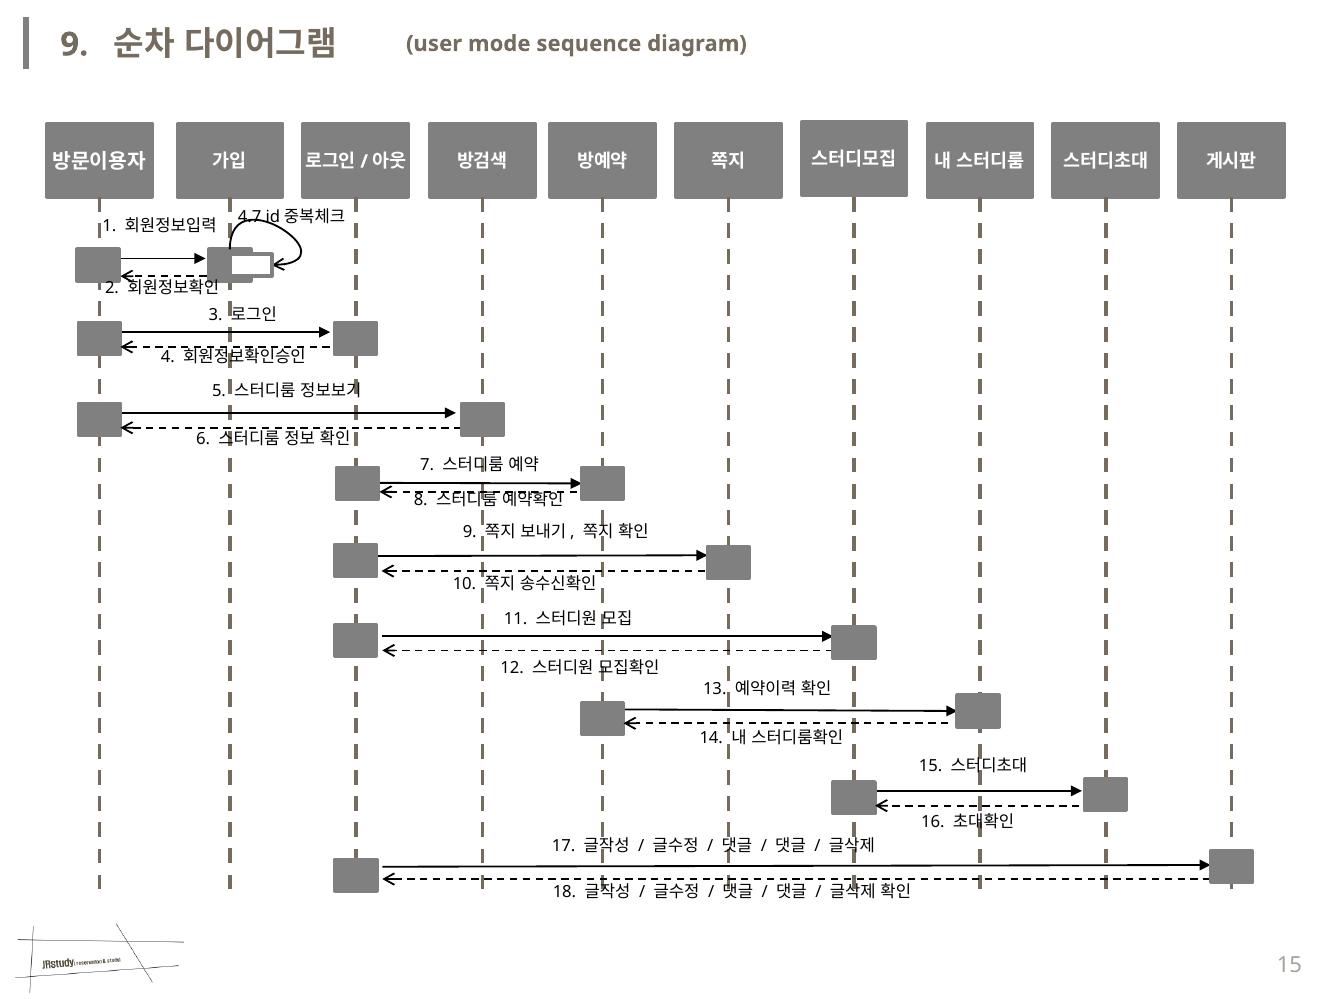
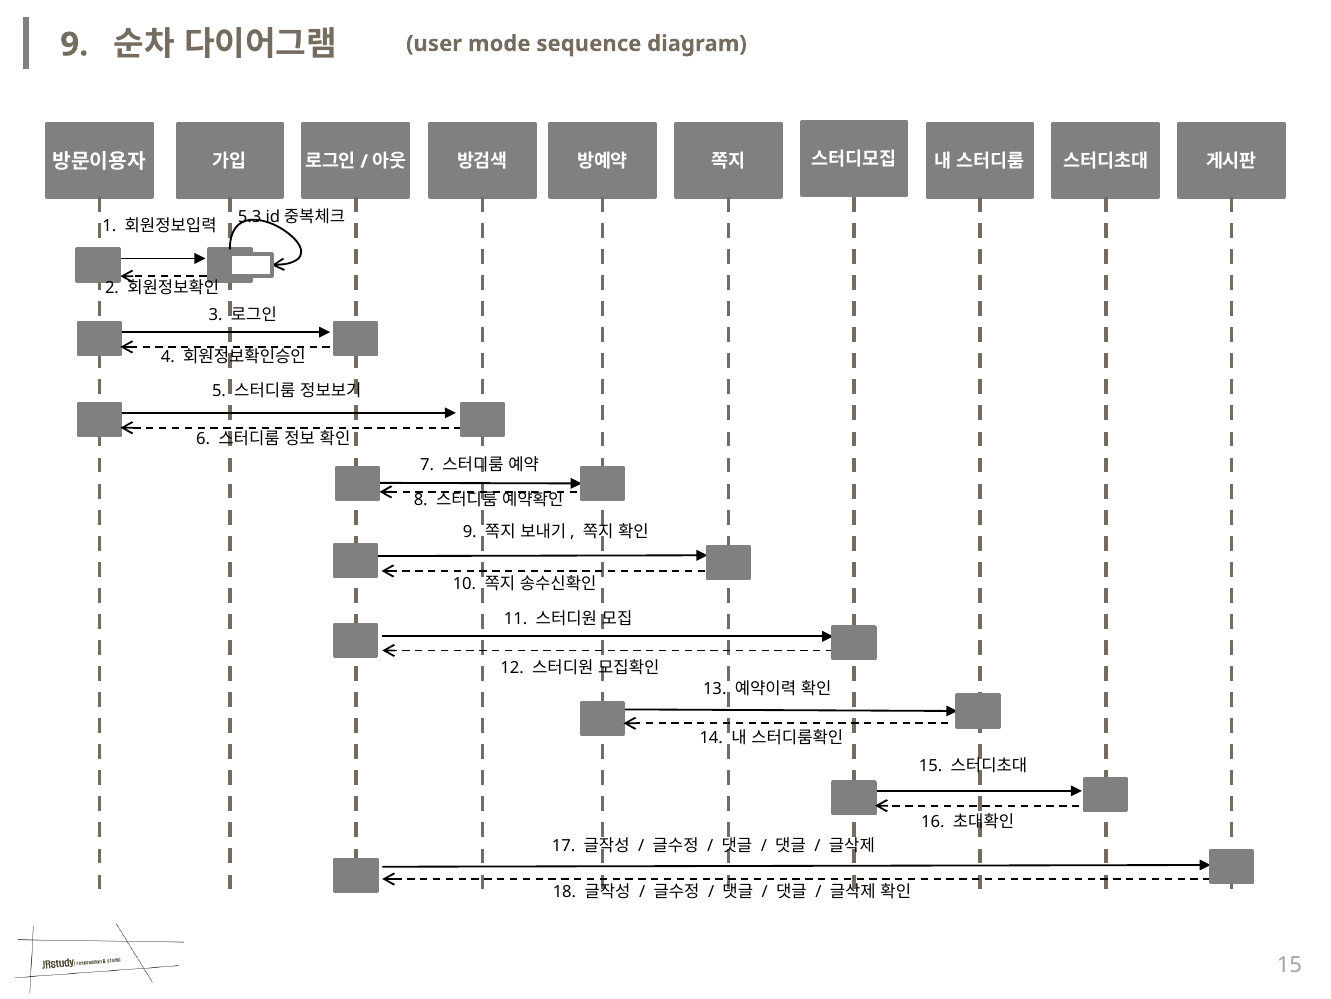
4.7: 4.7 -> 5.3
